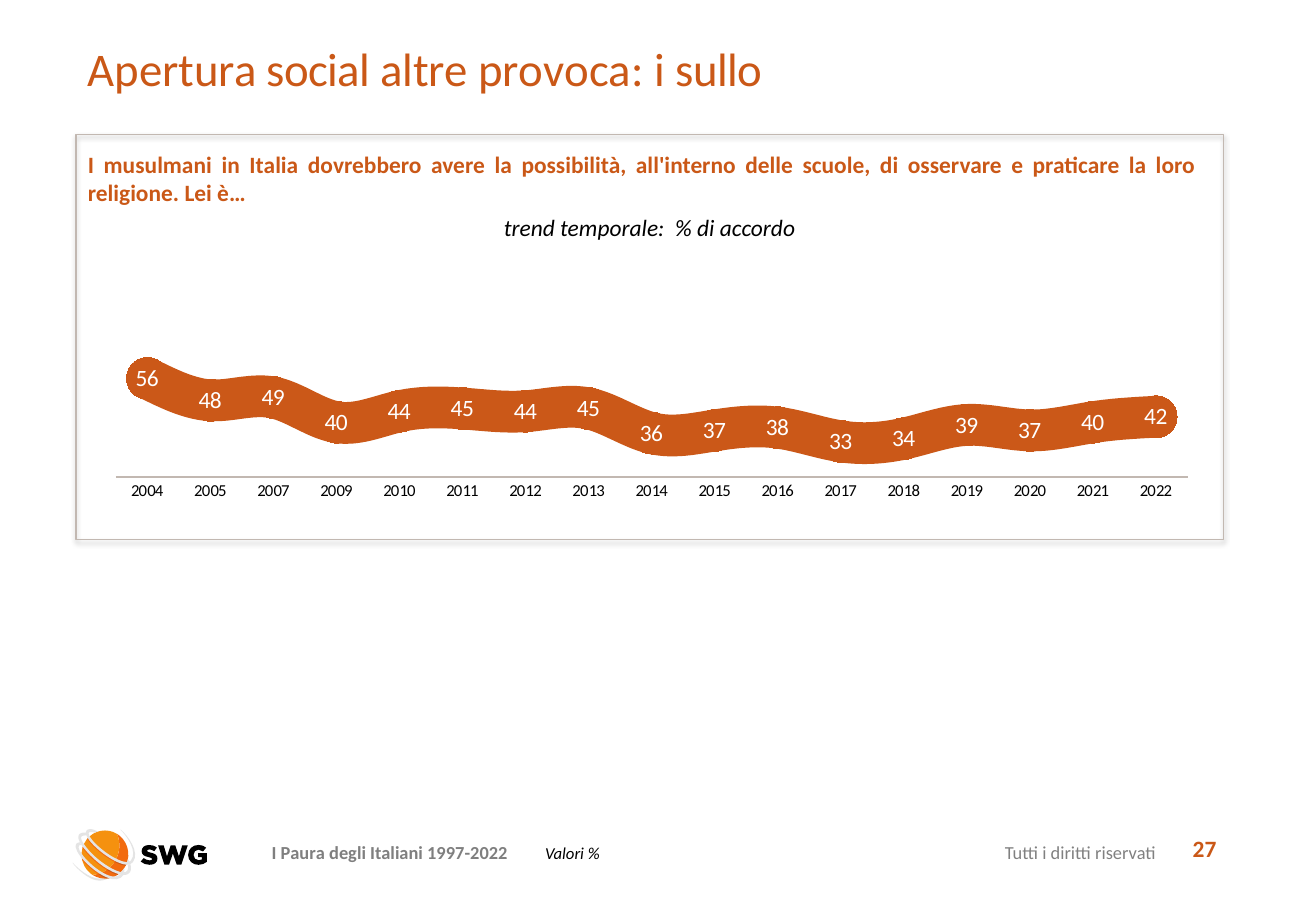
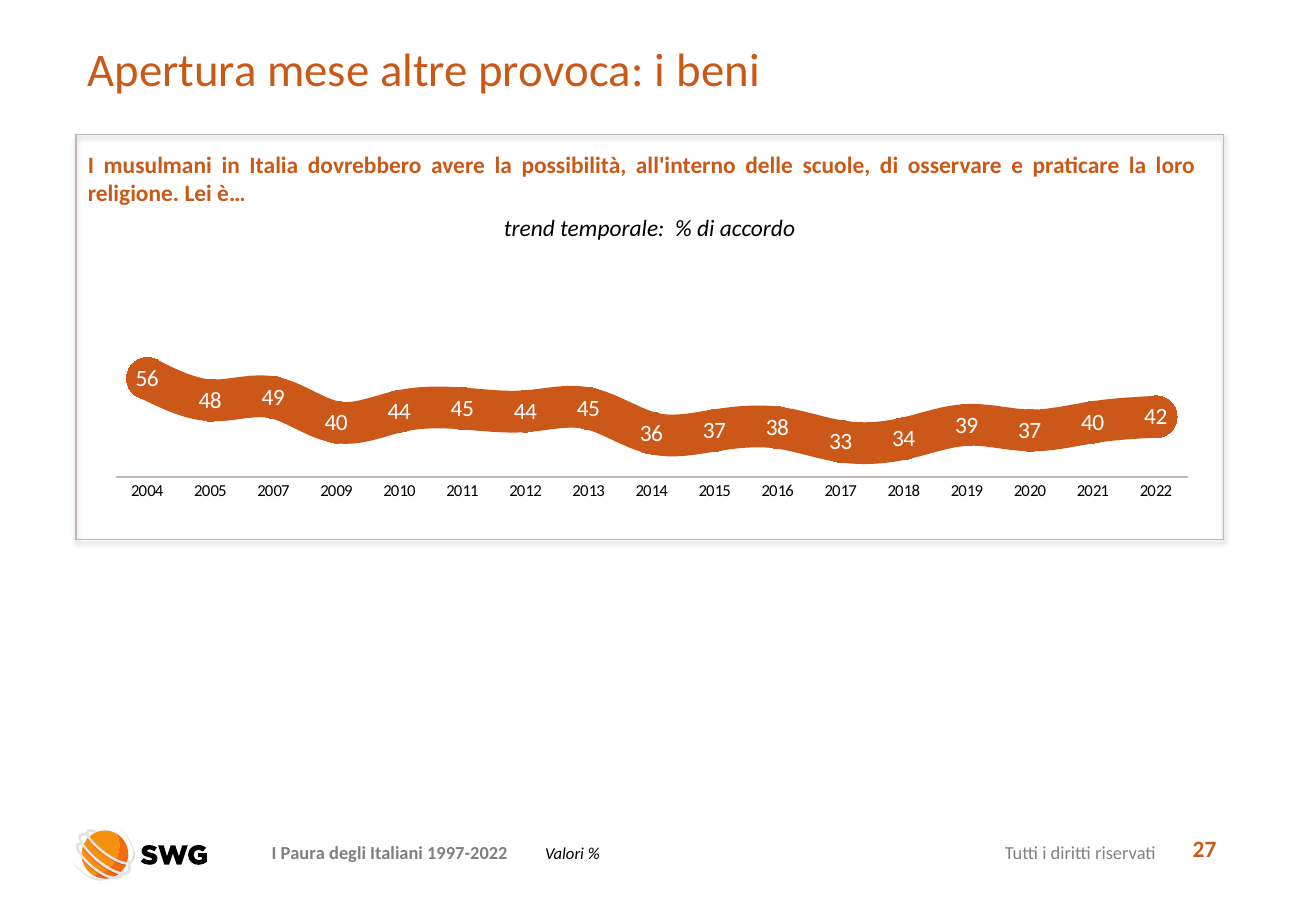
social: social -> mese
sullo: sullo -> beni
